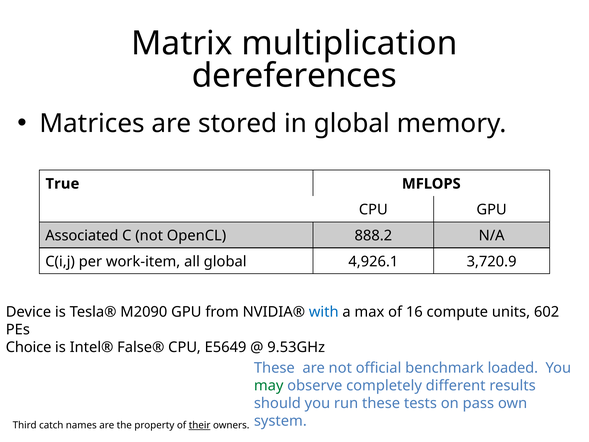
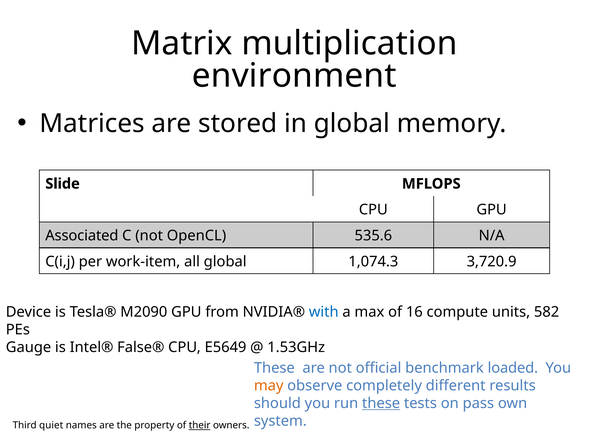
dereferences: dereferences -> environment
True: True -> Slide
888.2: 888.2 -> 535.6
4,926.1: 4,926.1 -> 1,074.3
602: 602 -> 582
Choice: Choice -> Gauge
9.53GHz: 9.53GHz -> 1.53GHz
may colour: green -> orange
these at (381, 403) underline: none -> present
catch: catch -> quiet
